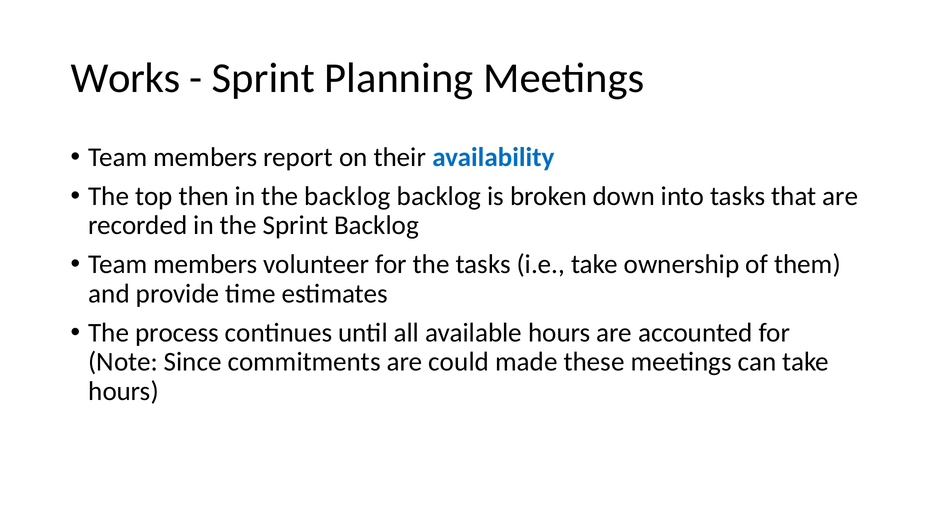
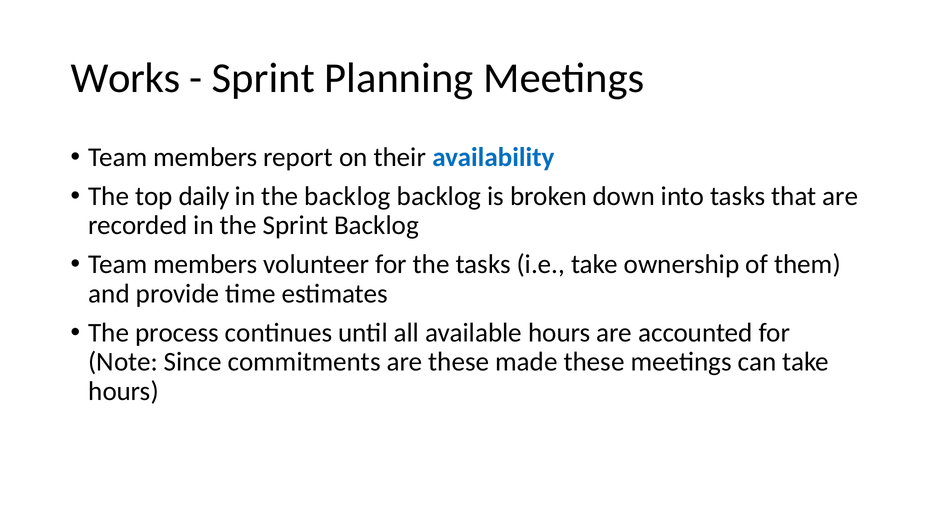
then: then -> daily
are could: could -> these
